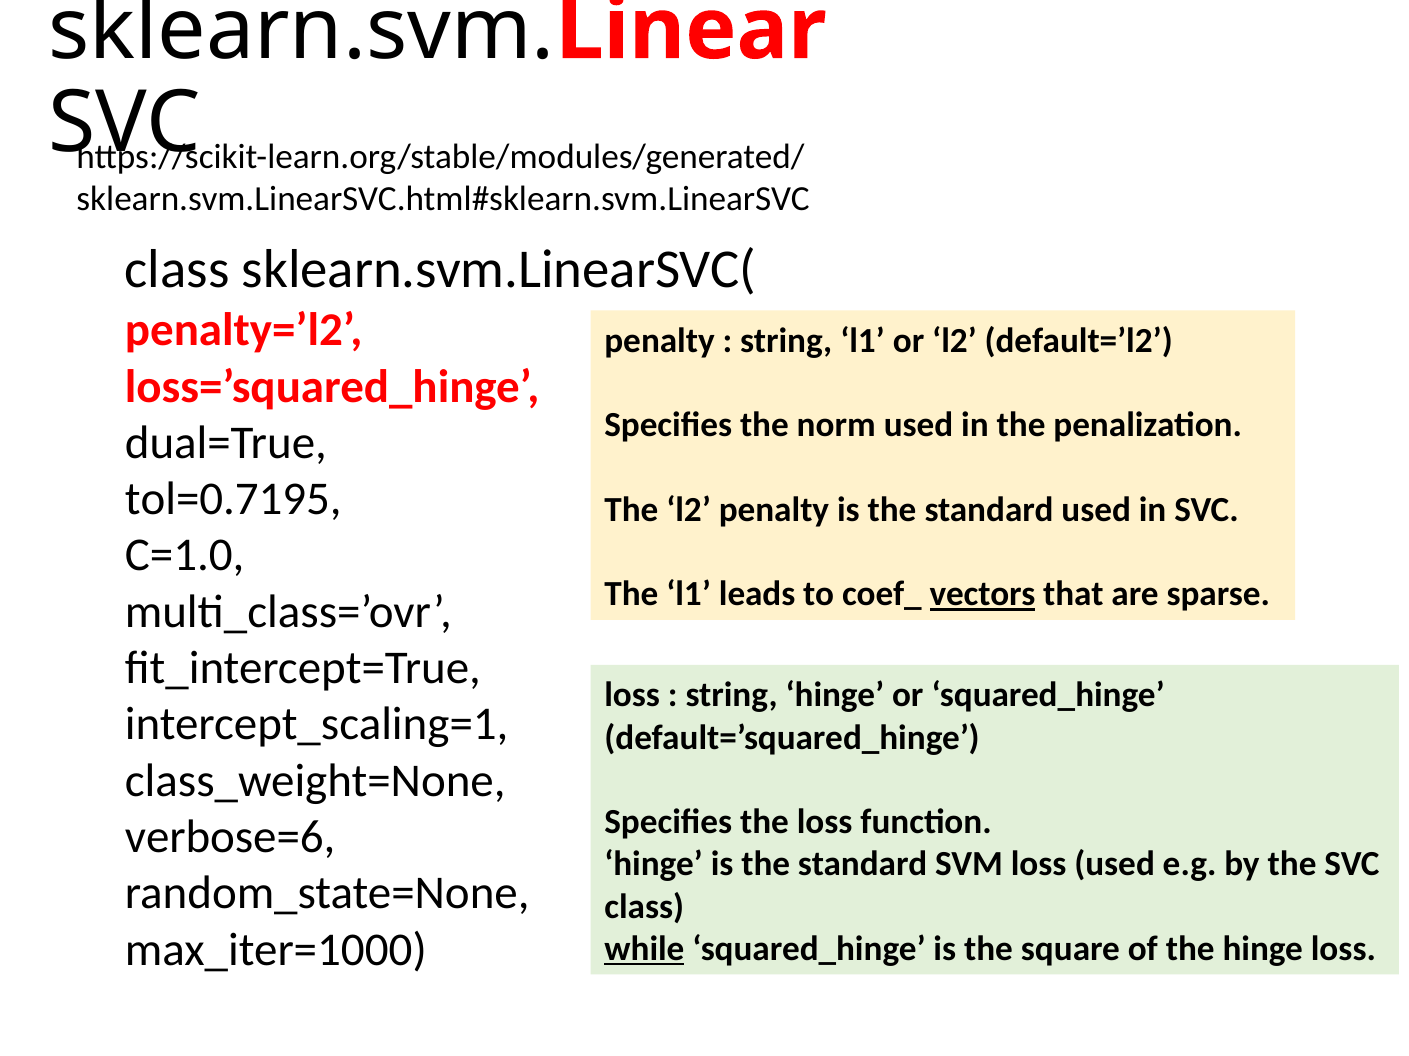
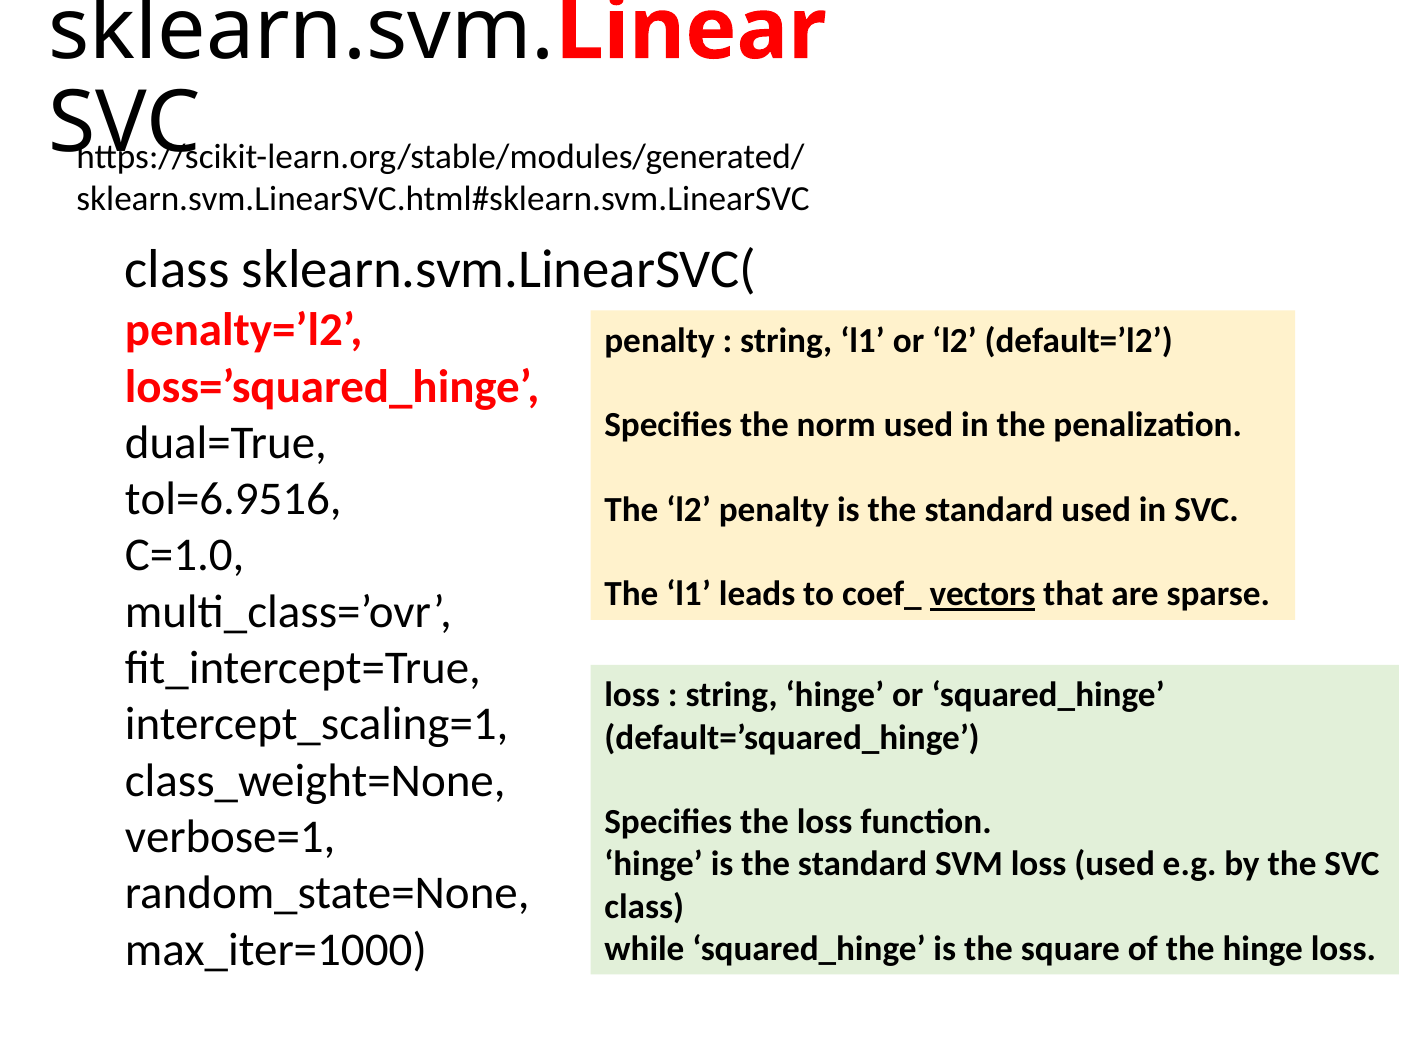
tol=0.7195: tol=0.7195 -> tol=6.9516
verbose=6: verbose=6 -> verbose=1
while underline: present -> none
